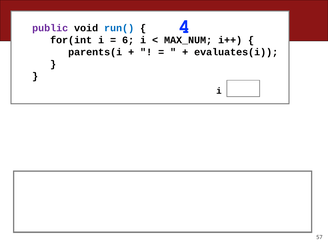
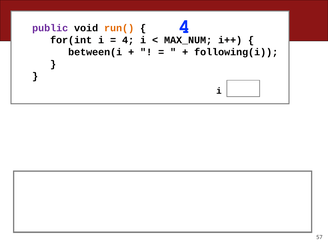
run( colour: blue -> orange
6 at (128, 40): 6 -> 4
parents(i: parents(i -> between(i
evaluates(i: evaluates(i -> following(i
